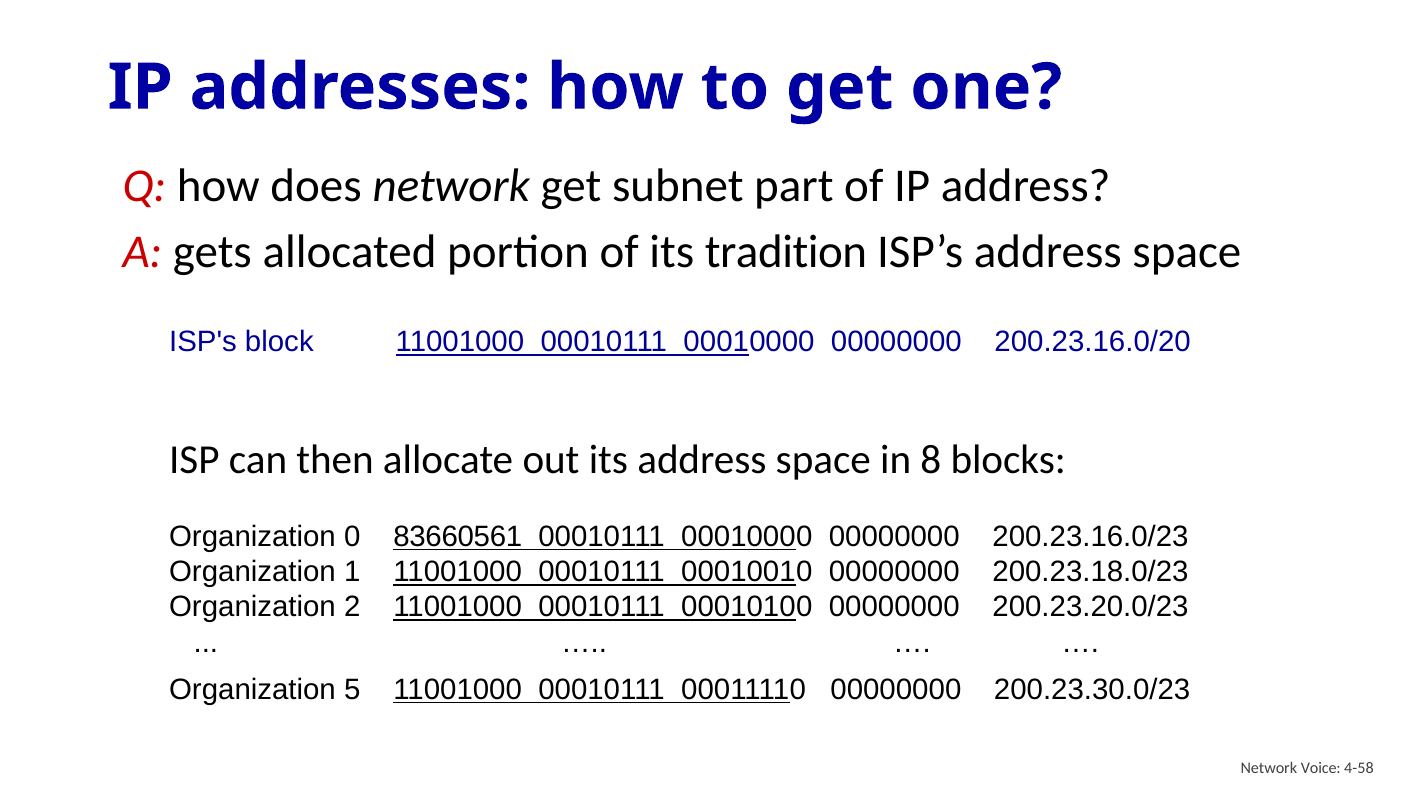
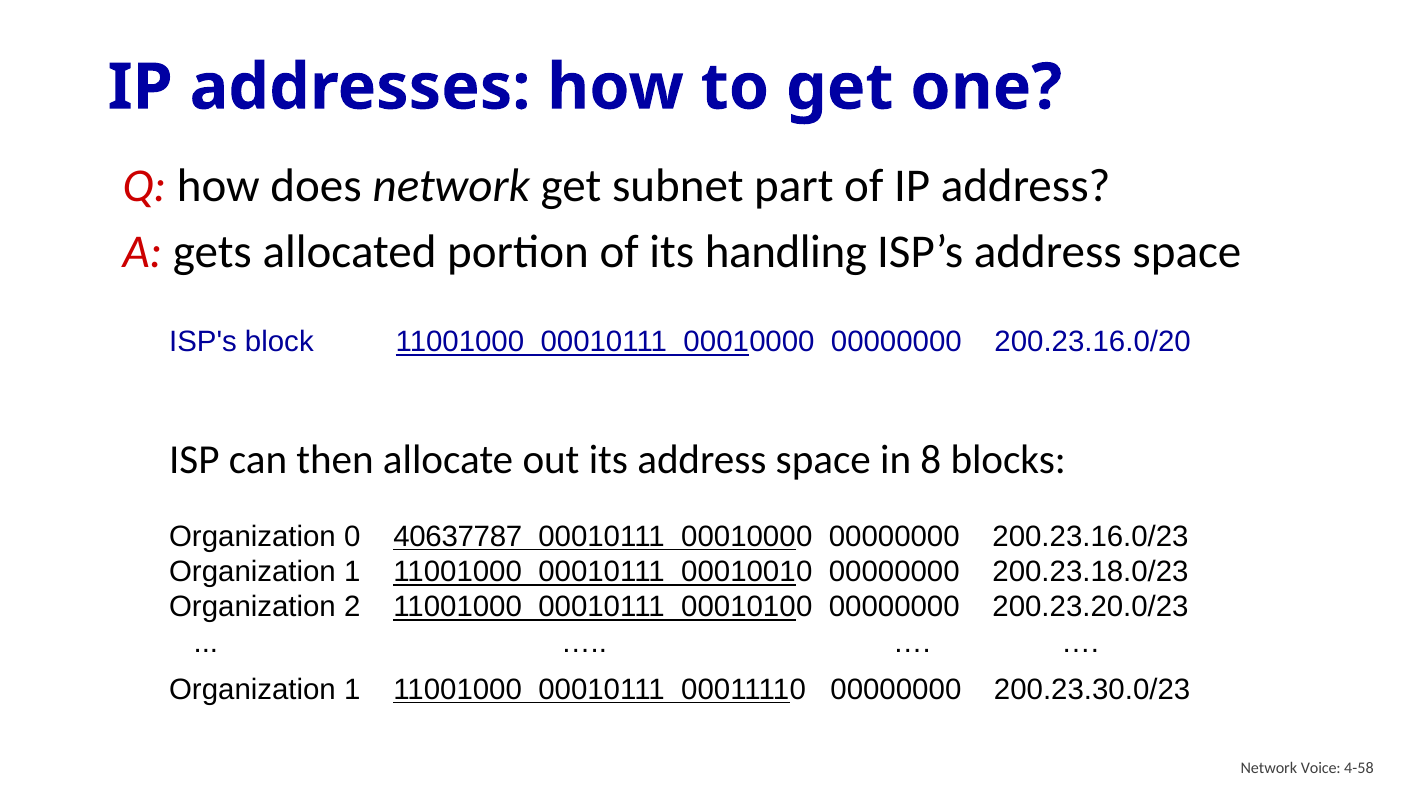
tradition: tradition -> handling
83660561: 83660561 -> 40637787
5 at (352, 689): 5 -> 1
